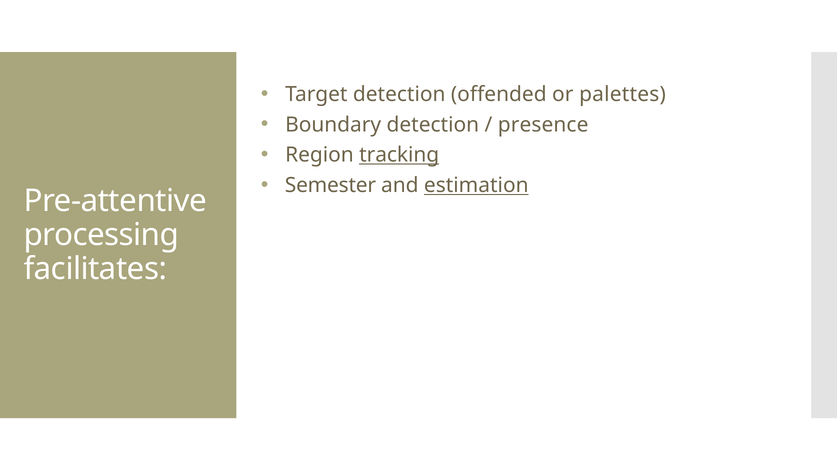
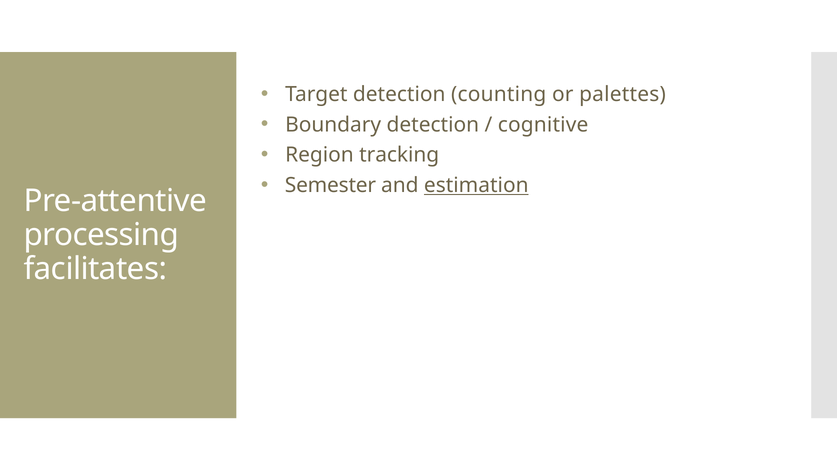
offended: offended -> counting
presence: presence -> cognitive
tracking underline: present -> none
